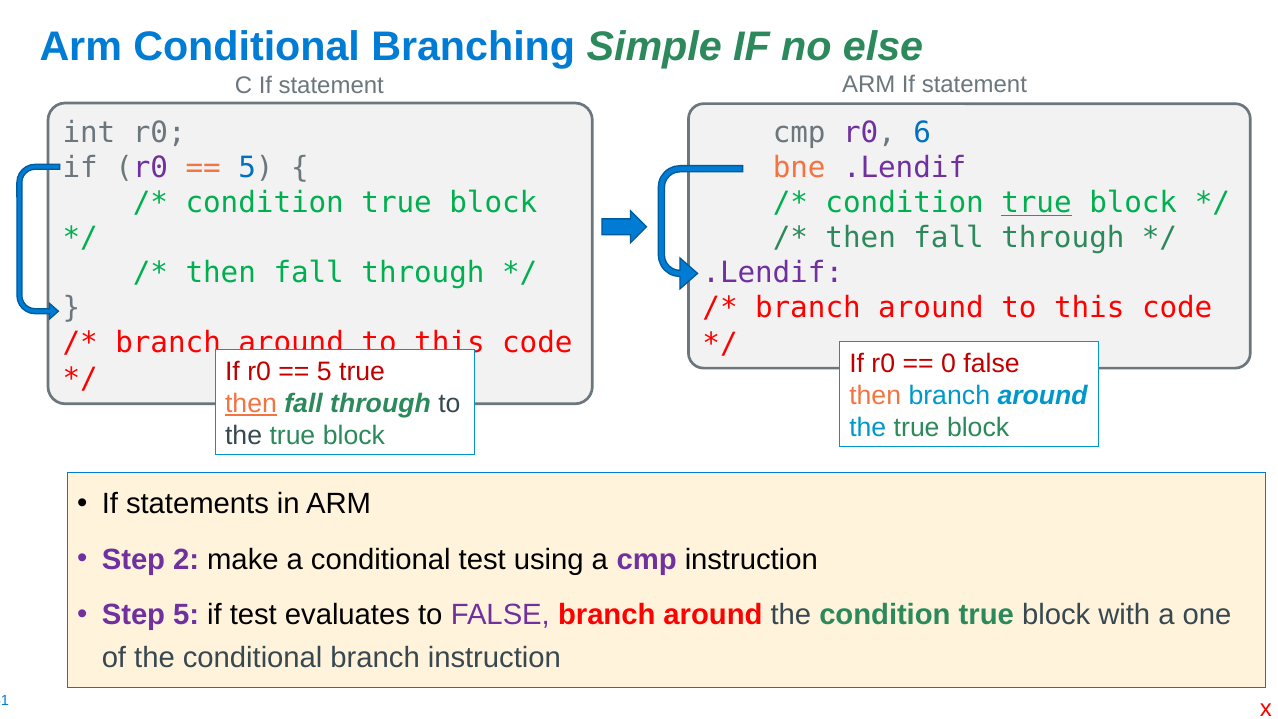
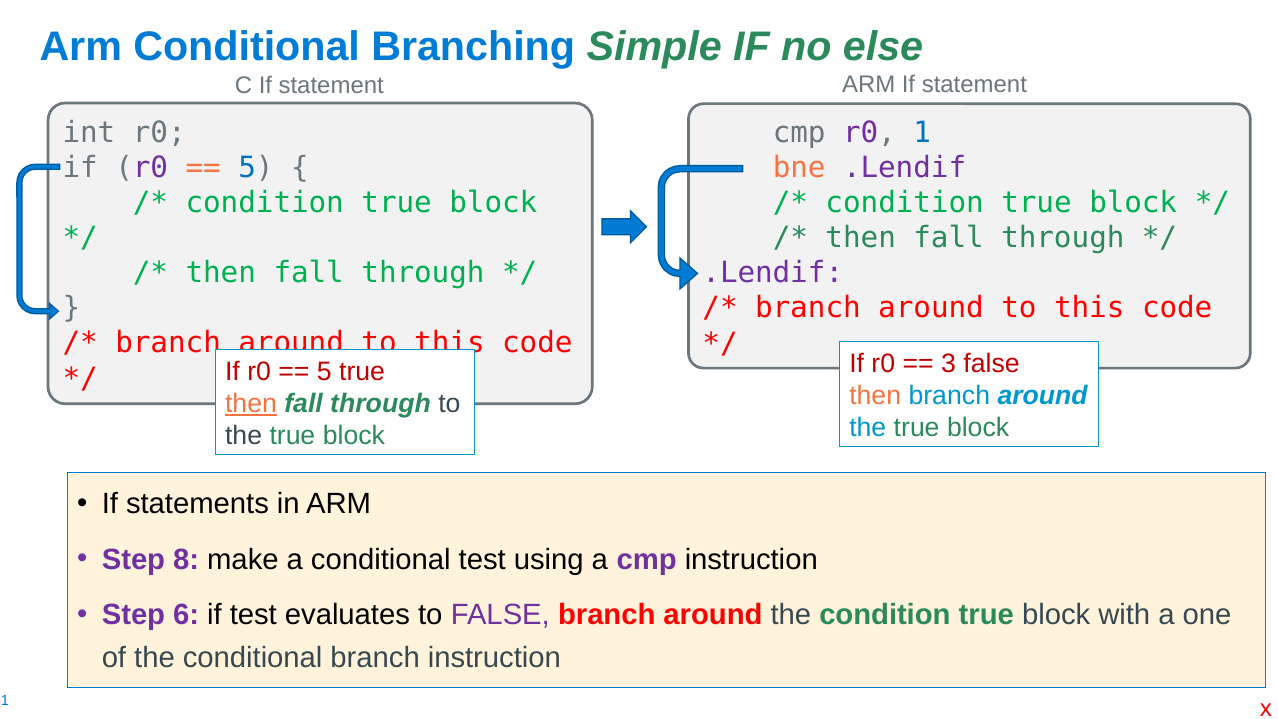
6: 6 -> 1
true at (1036, 203) underline: present -> none
0: 0 -> 3
2: 2 -> 8
Step 5: 5 -> 6
